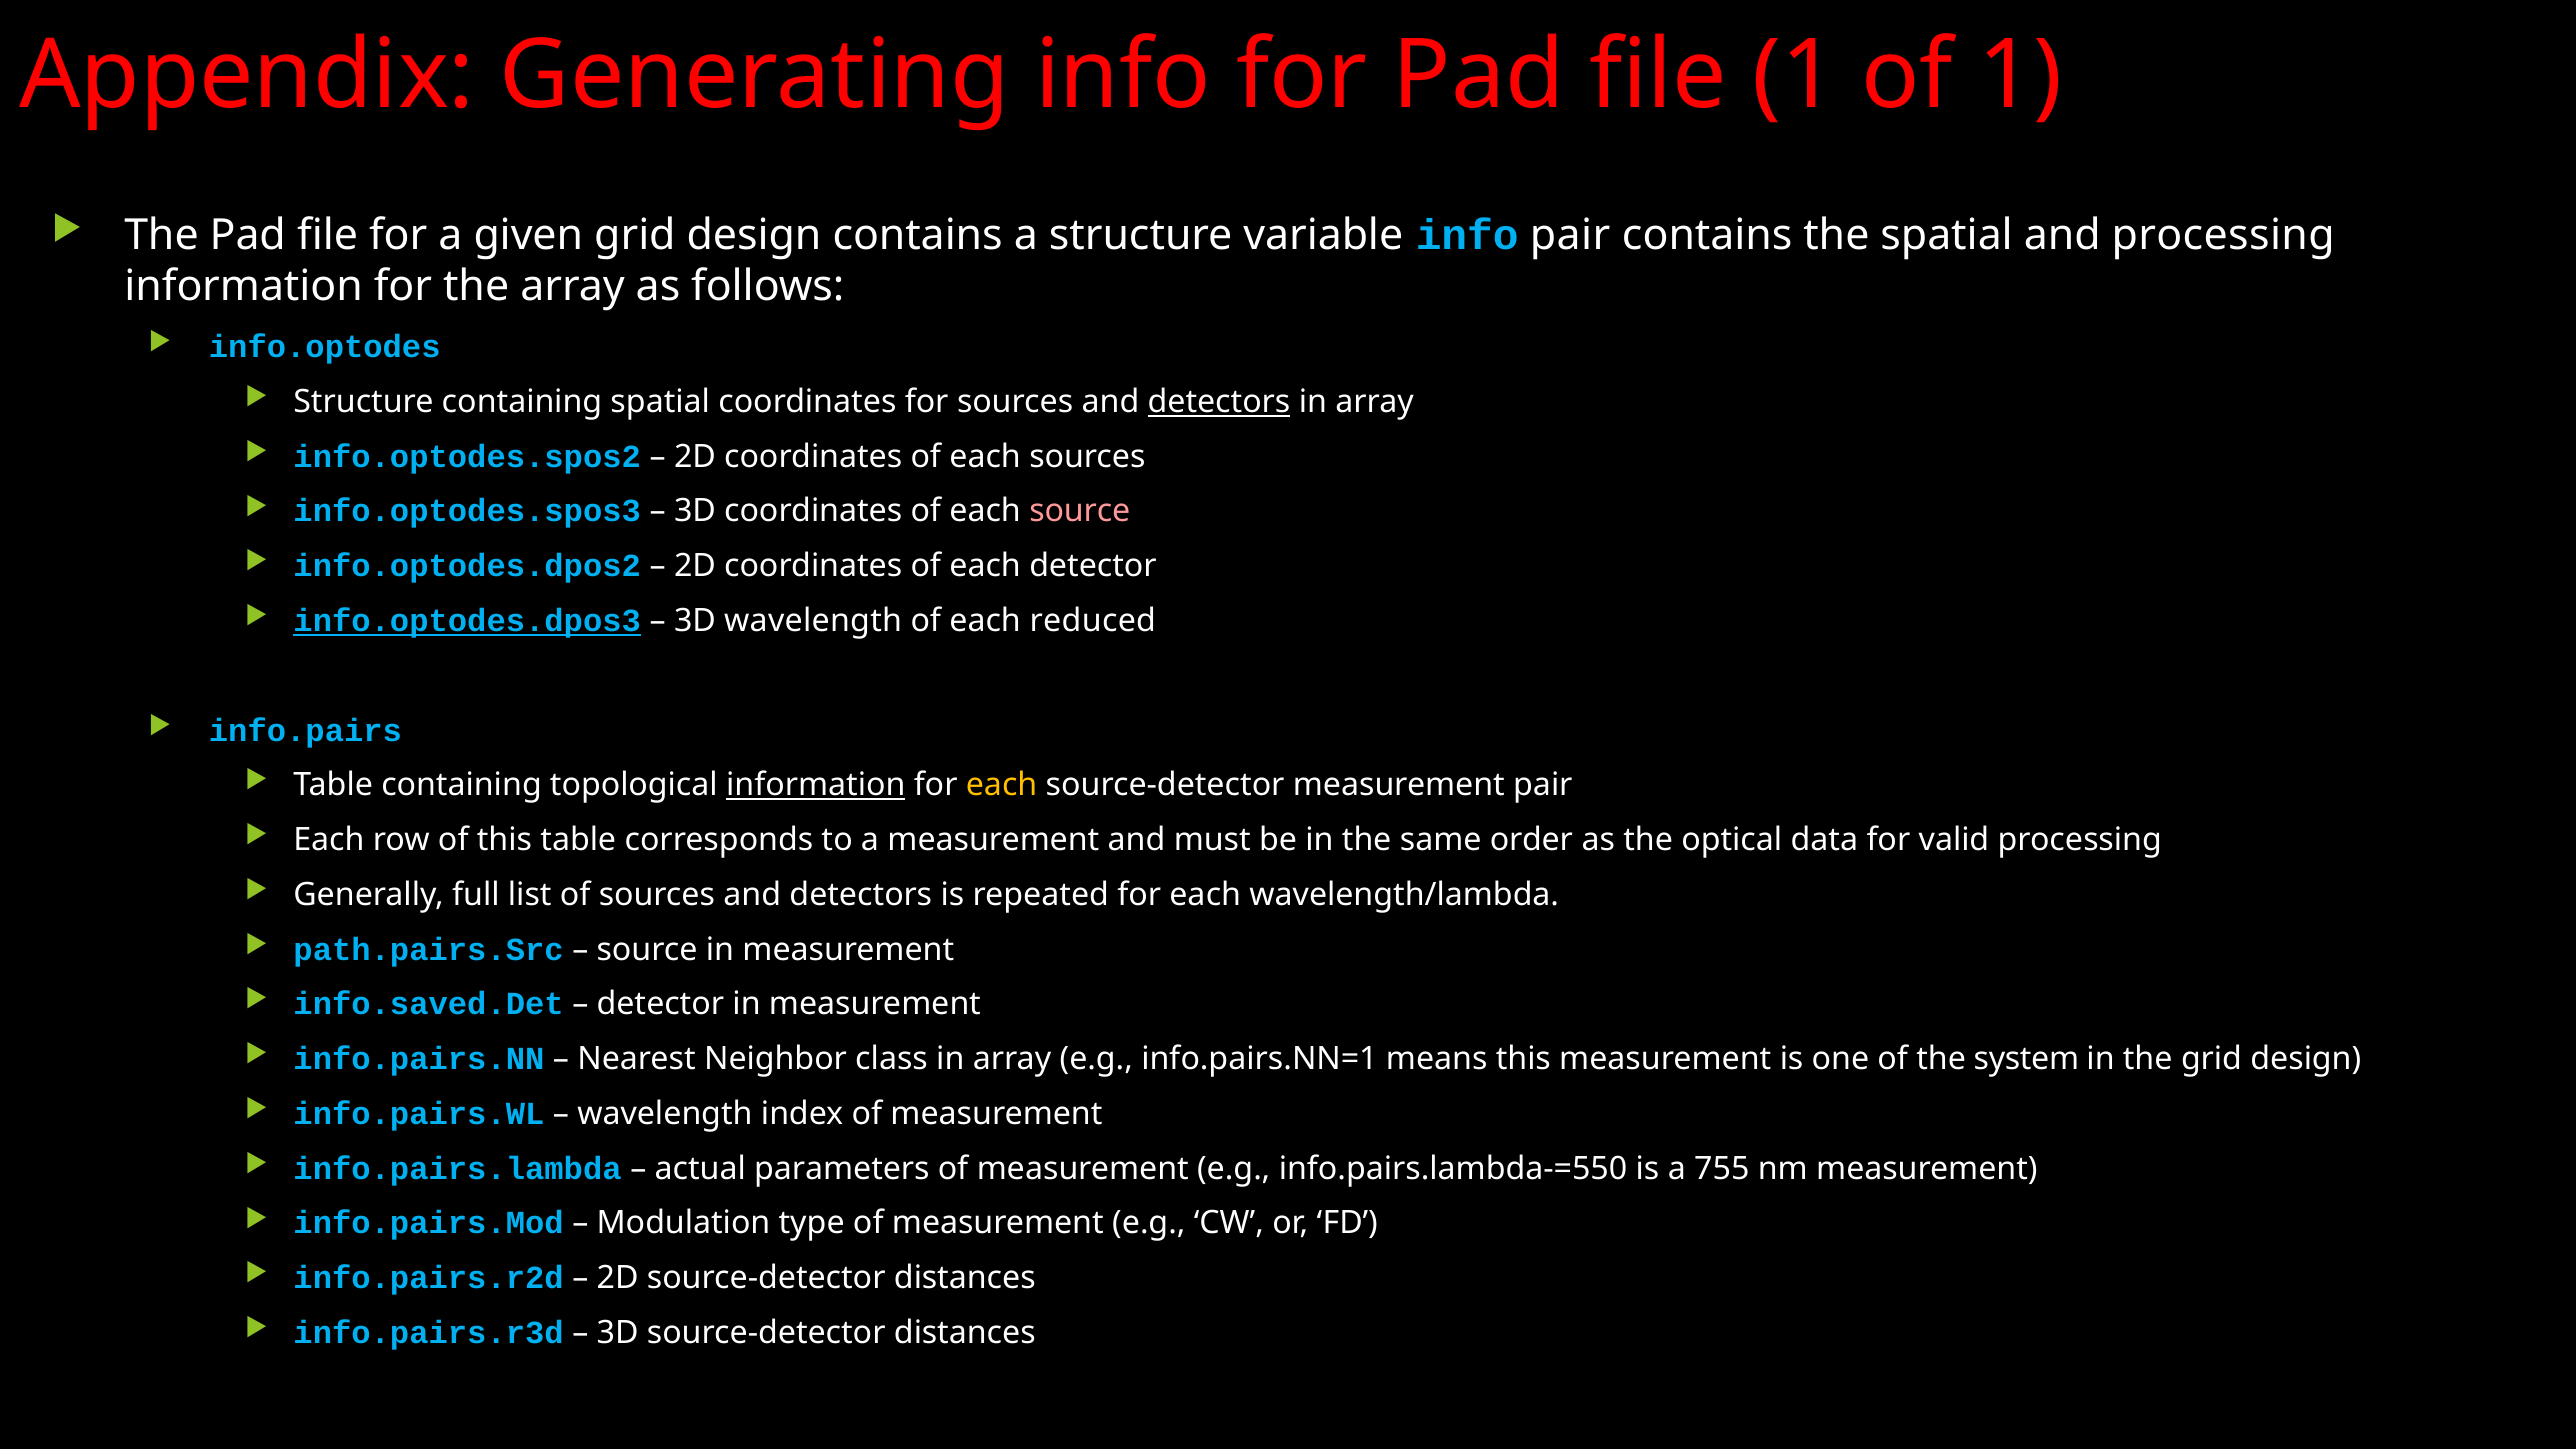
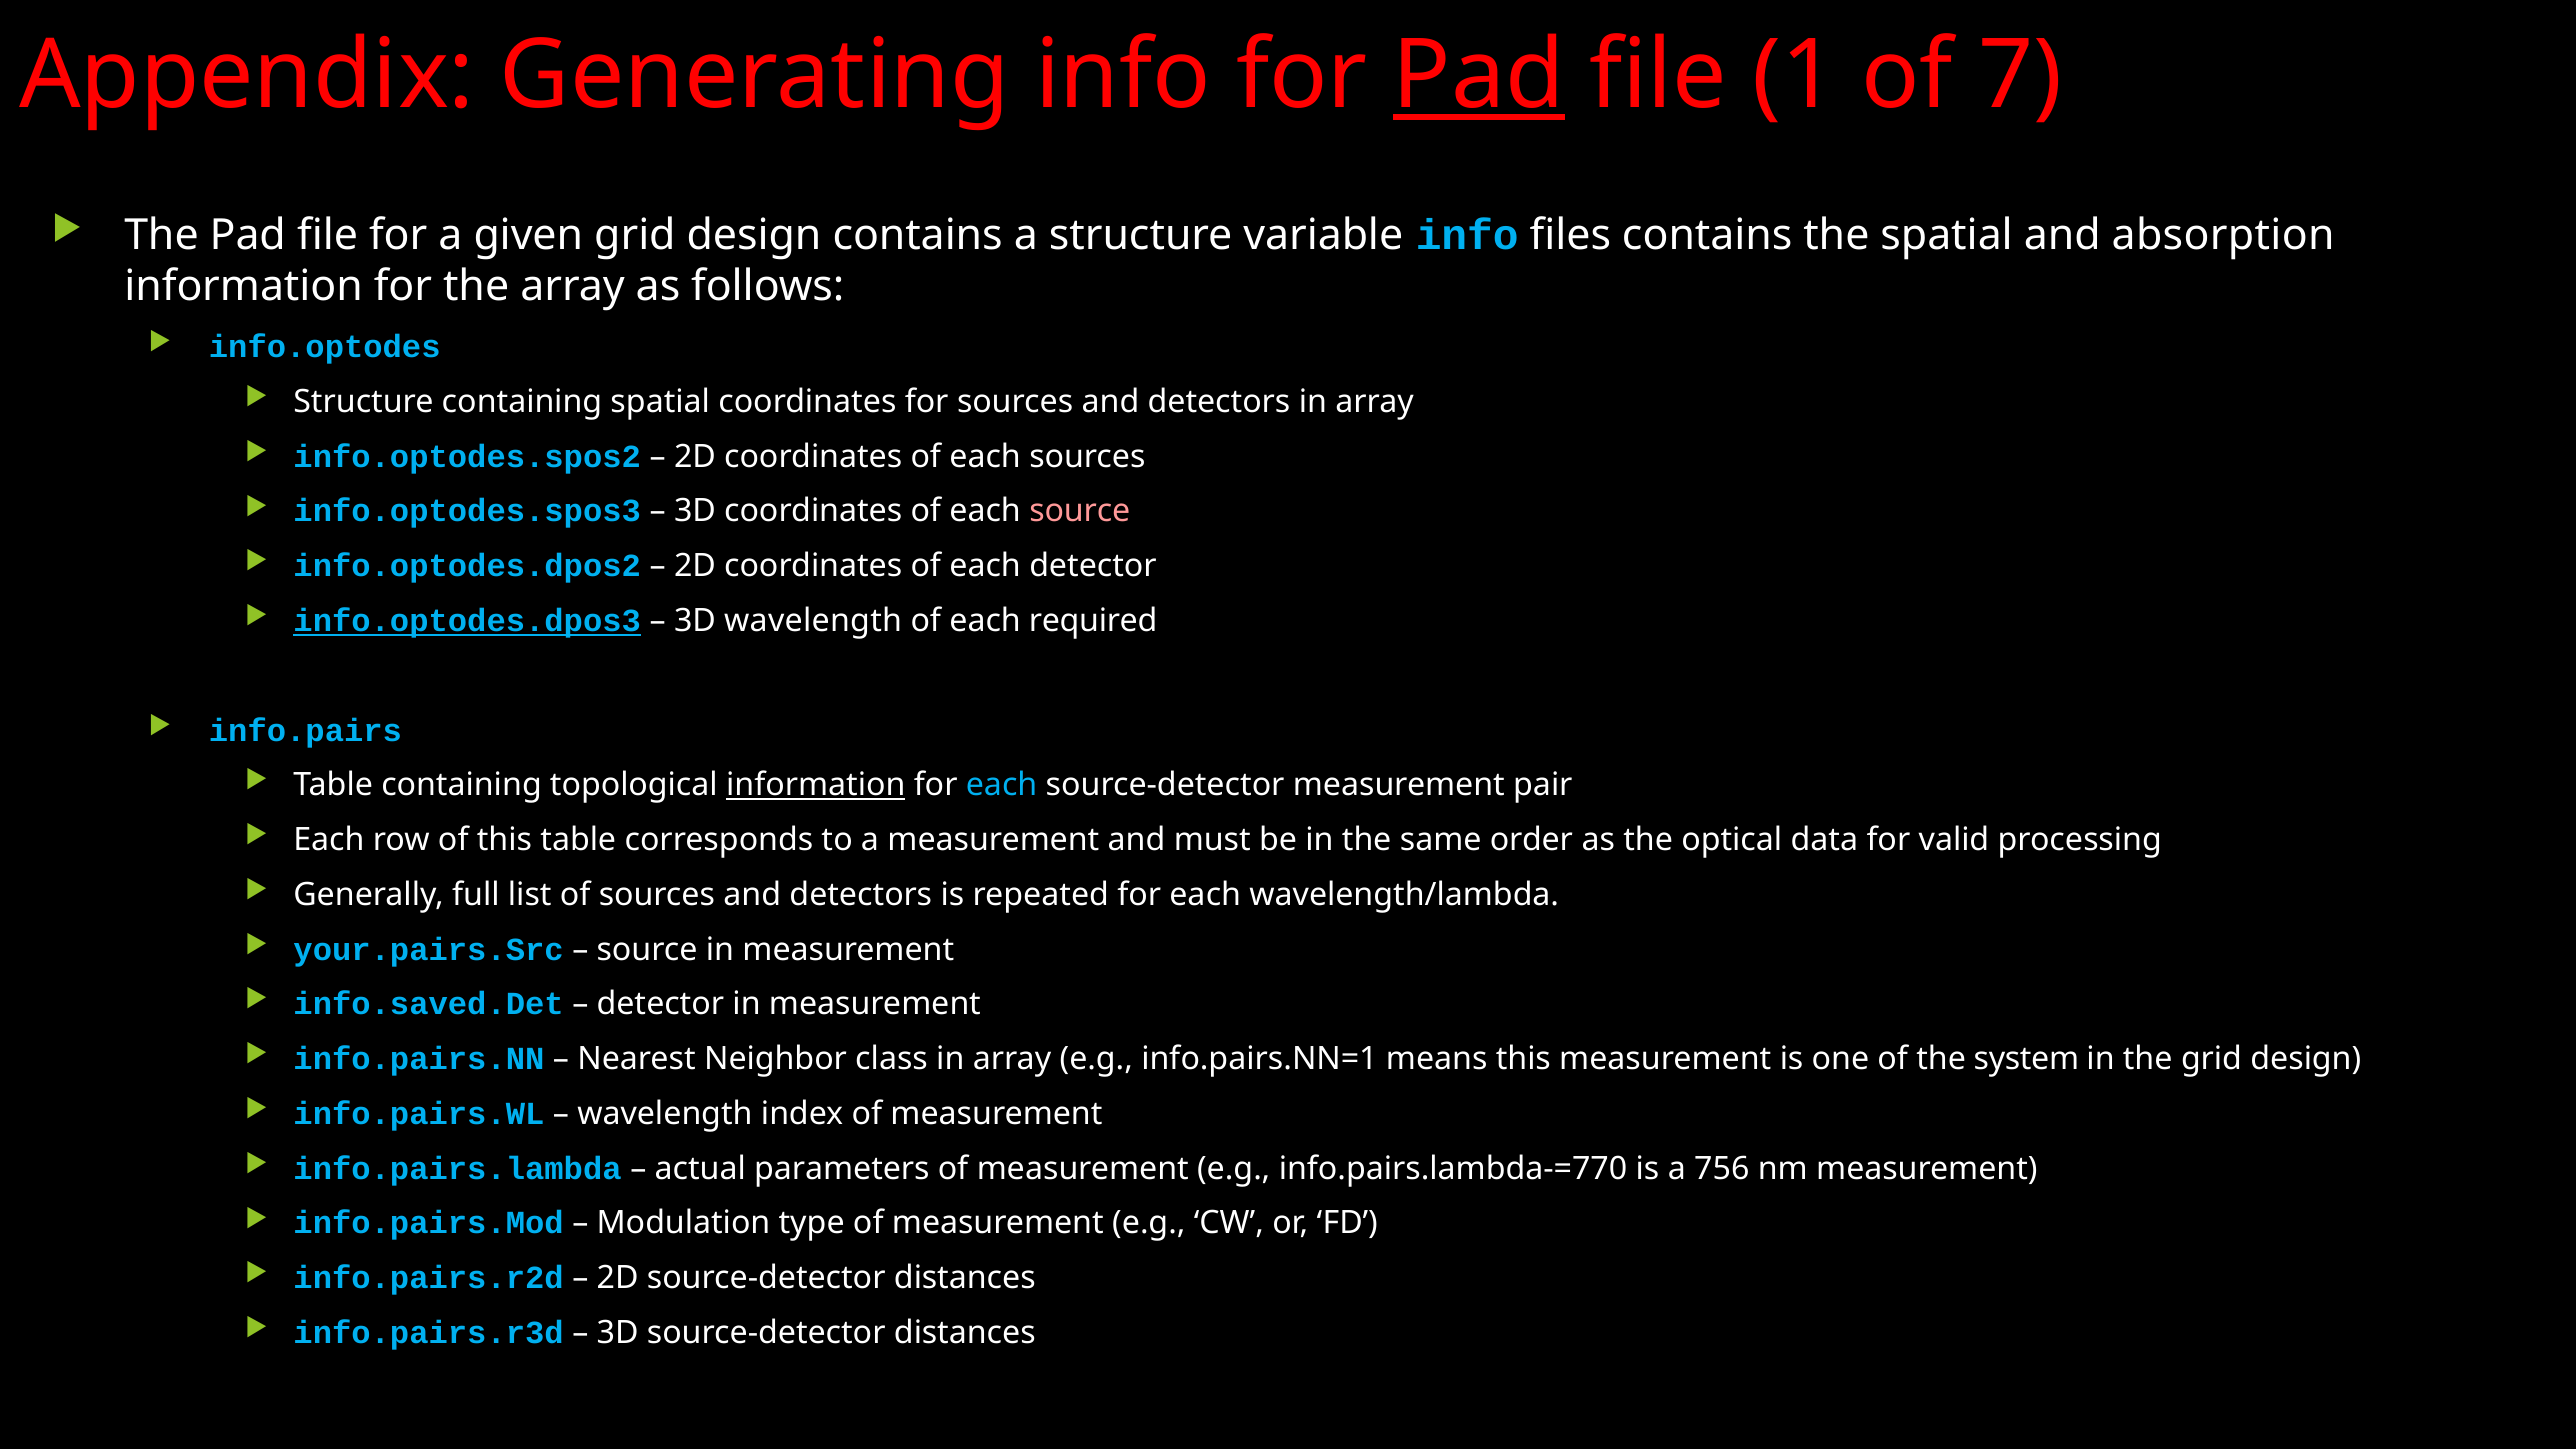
Pad at (1479, 75) underline: none -> present
of 1: 1 -> 7
info pair: pair -> files
and processing: processing -> absorption
detectors at (1219, 402) underline: present -> none
reduced: reduced -> required
each at (1002, 785) colour: yellow -> light blue
path.pairs.Src: path.pairs.Src -> your.pairs.Src
info.pairs.lambda-=550: info.pairs.lambda-=550 -> info.pairs.lambda-=770
755: 755 -> 756
